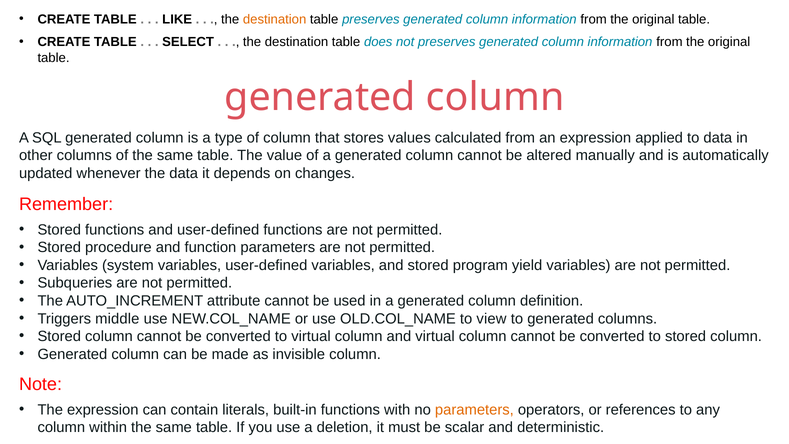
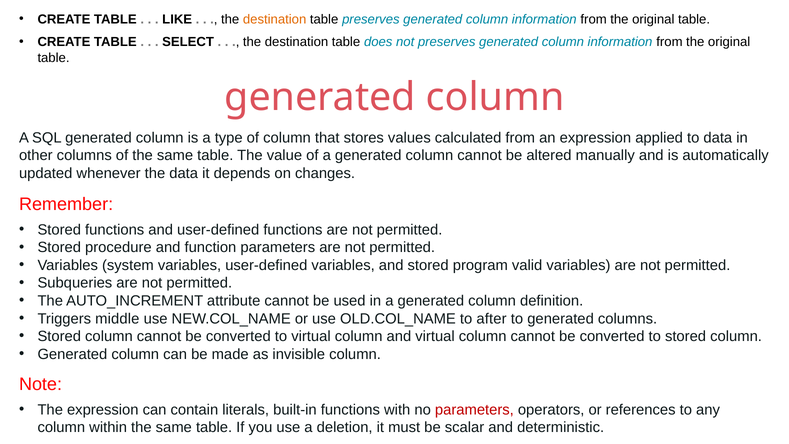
yield: yield -> valid
view: view -> after
parameters at (474, 410) colour: orange -> red
